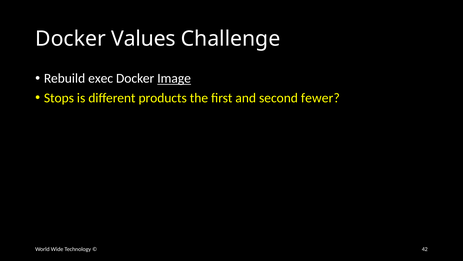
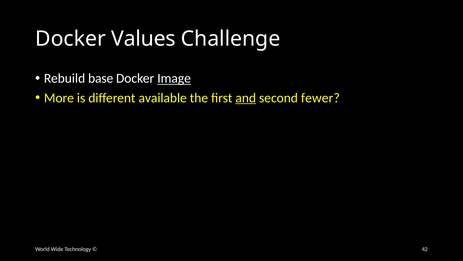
exec: exec -> base
Stops: Stops -> More
products: products -> available
and underline: none -> present
